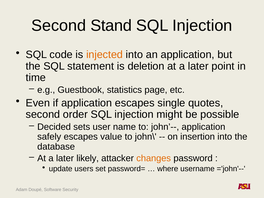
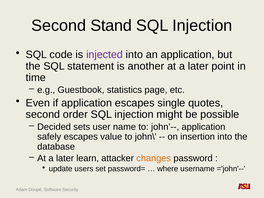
injected colour: orange -> purple
deletion: deletion -> another
likely: likely -> learn
